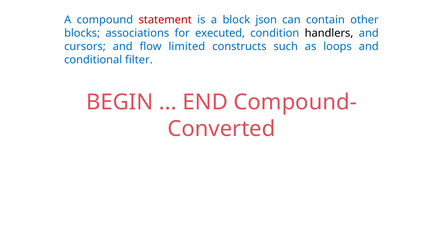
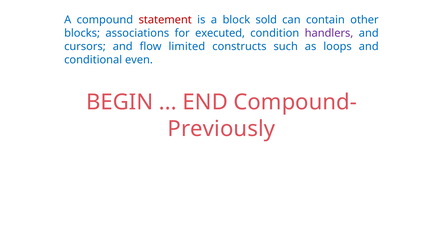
json: json -> sold
handlers colour: black -> purple
filter: filter -> even
Converted: Converted -> Previously
